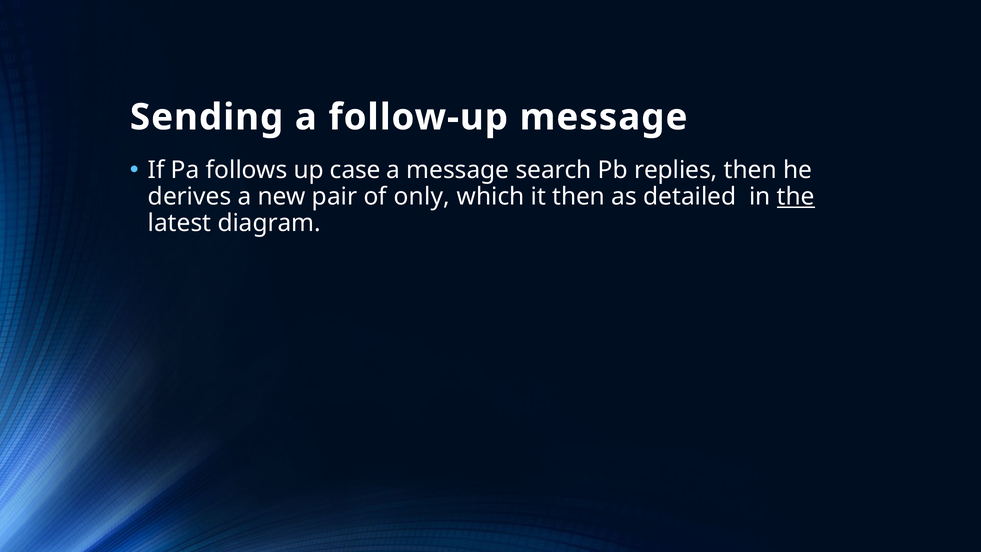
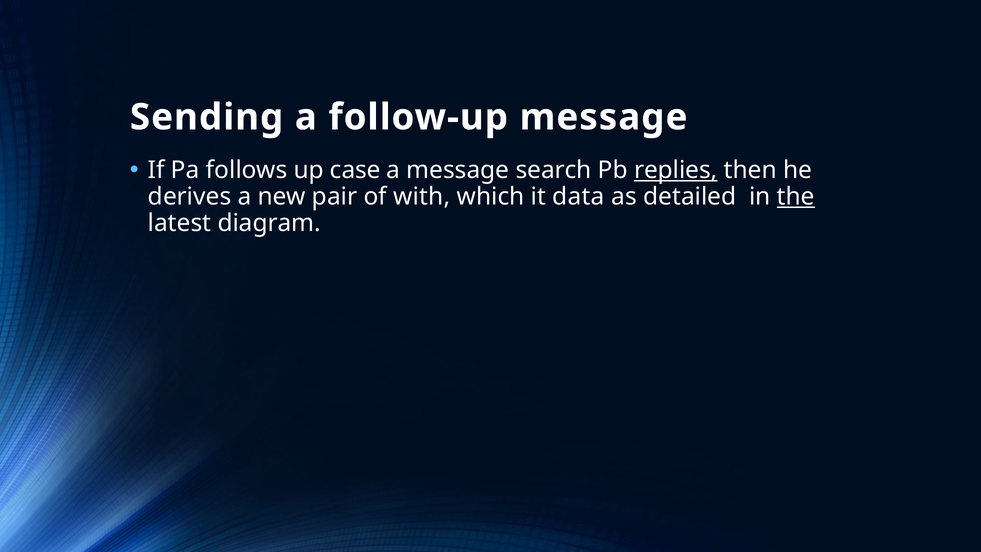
replies underline: none -> present
only: only -> with
it then: then -> data
